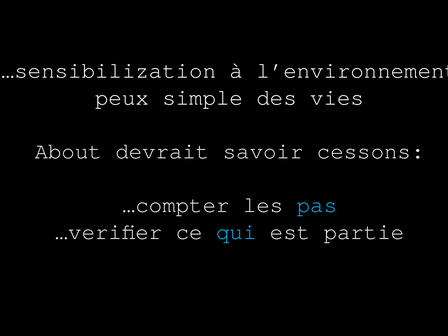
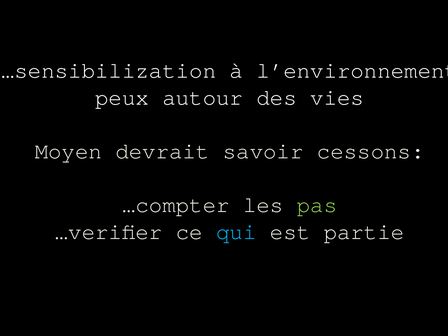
simple: simple -> autour
About: About -> Moyen
pas colour: light blue -> light green
